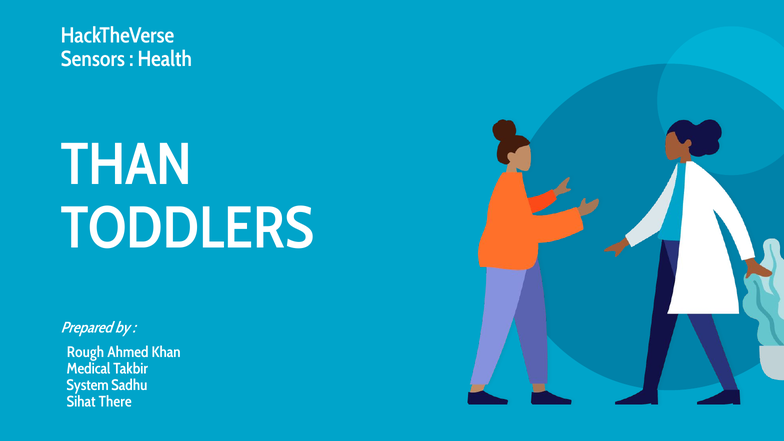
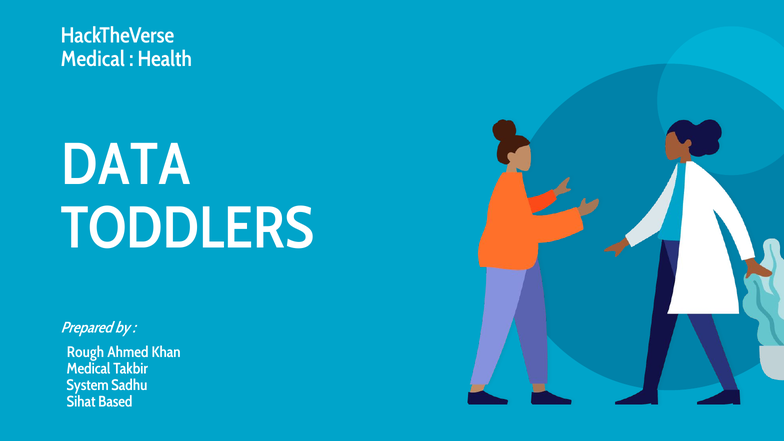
Sensors at (93, 59): Sensors -> Medical
THAN: THAN -> DATA
There: There -> Based
